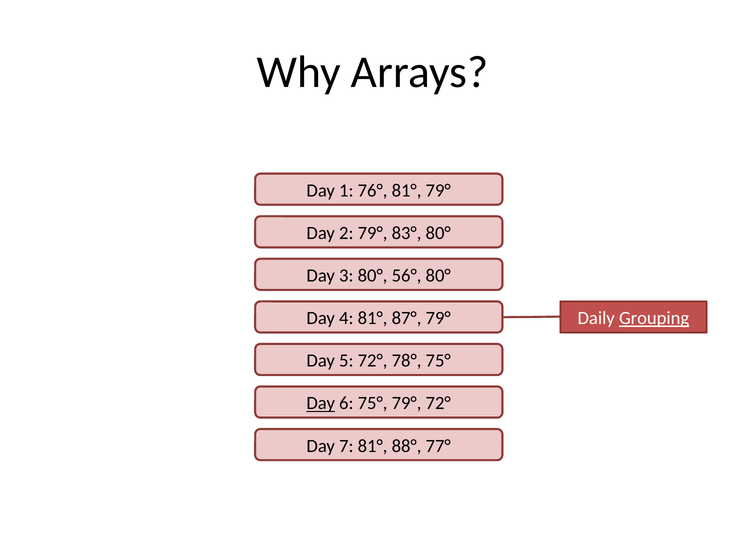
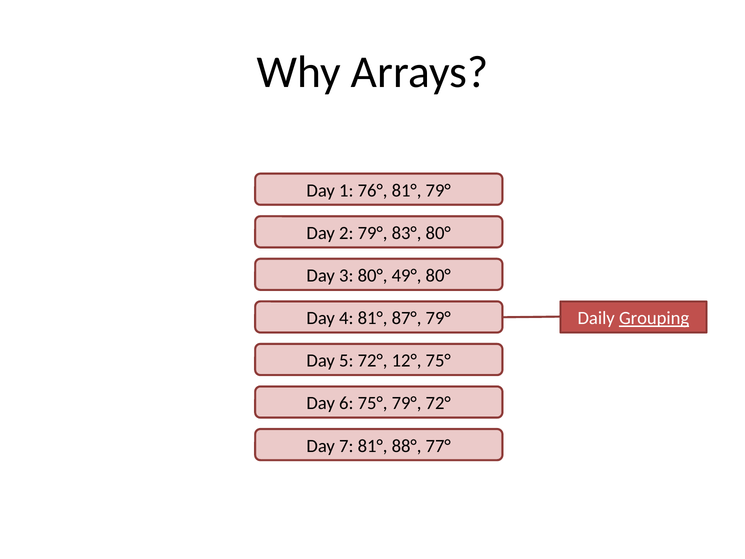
56°: 56° -> 49°
78°: 78° -> 12°
Day at (321, 403) underline: present -> none
